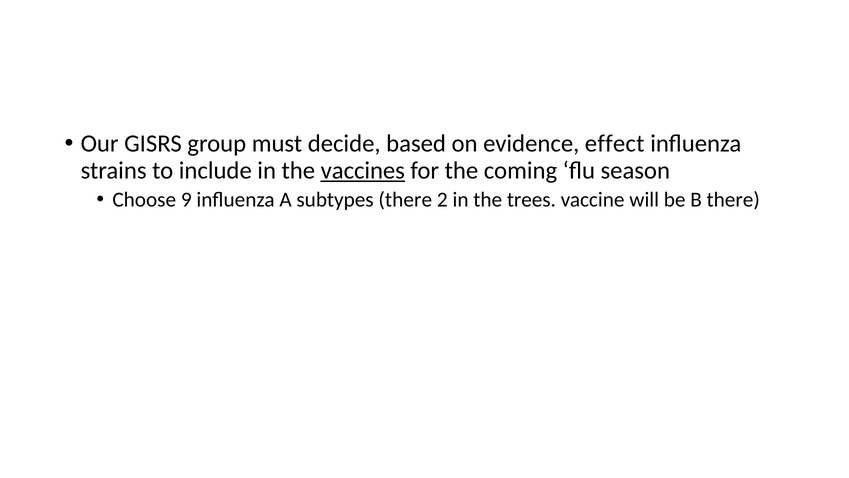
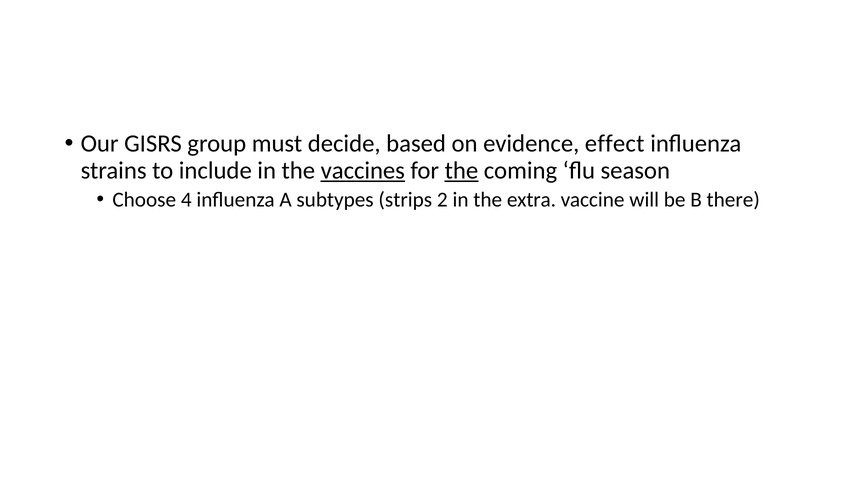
the at (461, 170) underline: none -> present
9: 9 -> 4
subtypes there: there -> strips
trees: trees -> extra
